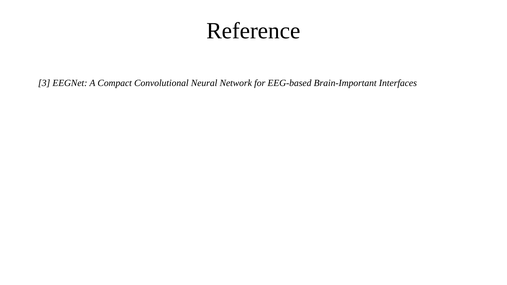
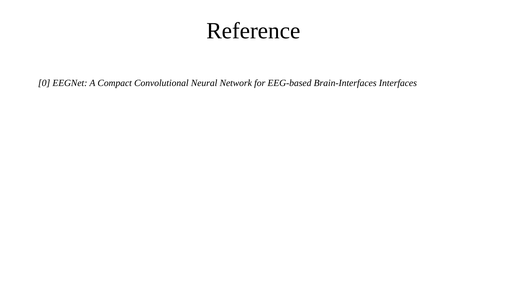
3: 3 -> 0
Brain-Important: Brain-Important -> Brain-Interfaces
